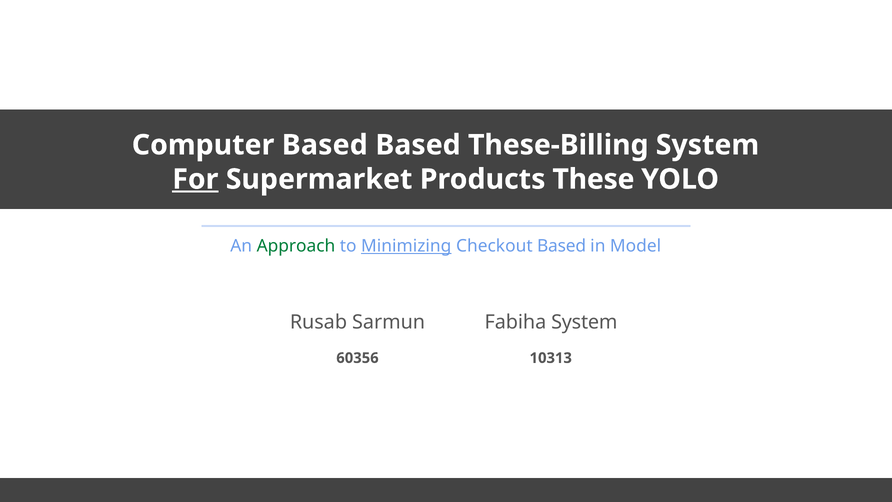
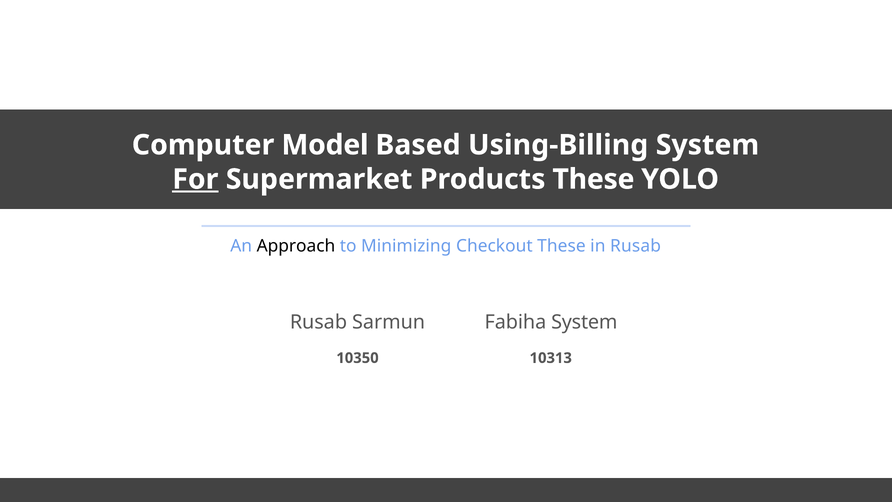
Computer Based: Based -> Model
These-Billing: These-Billing -> Using-Billing
Approach colour: green -> black
Minimizing underline: present -> none
Checkout Based: Based -> These
in Model: Model -> Rusab
60356: 60356 -> 10350
